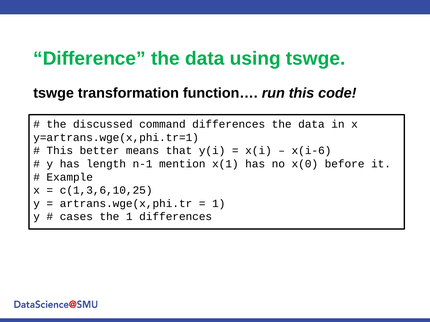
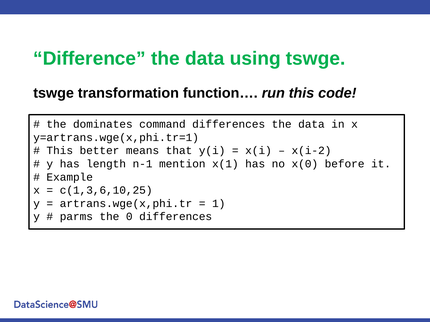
discussed: discussed -> dominates
x(i-6: x(i-6 -> x(i-2
cases: cases -> parms
the 1: 1 -> 0
